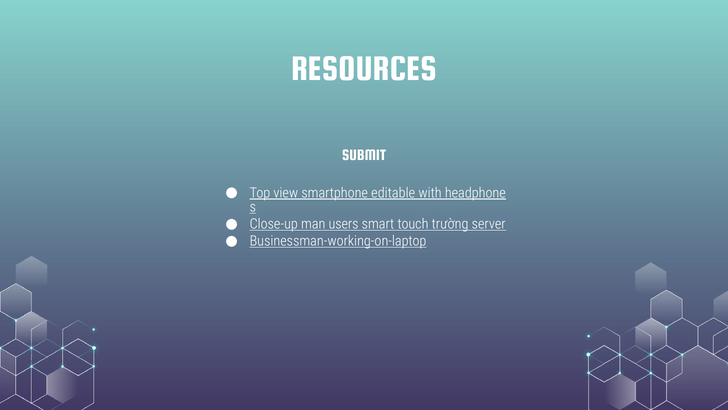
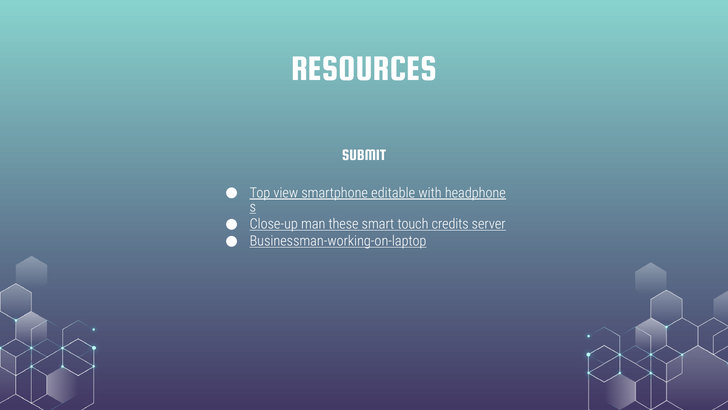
users: users -> these
trường: trường -> credits
